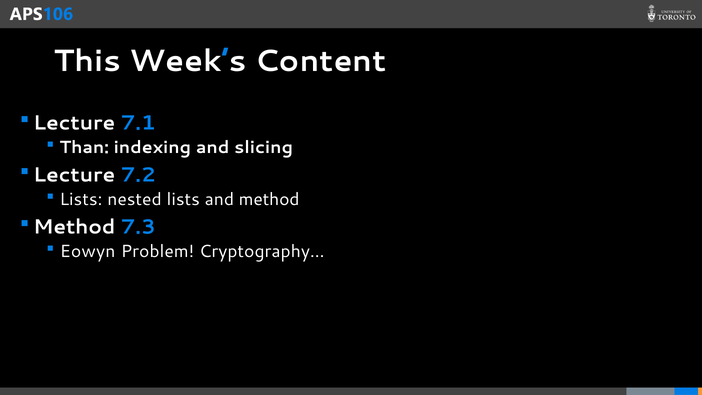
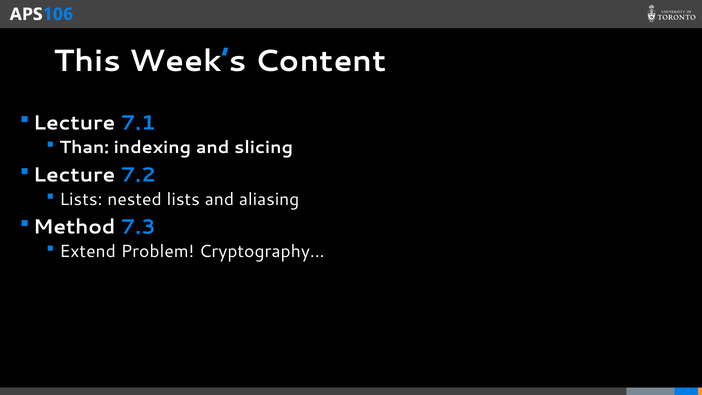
and method: method -> aliasing
Eowyn: Eowyn -> Extend
